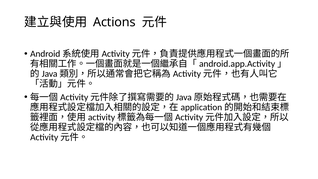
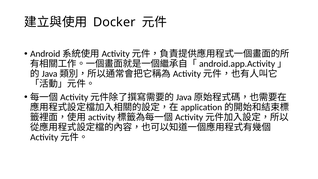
Actions: Actions -> Docker
